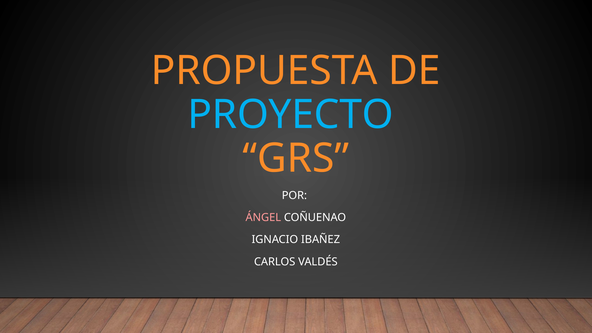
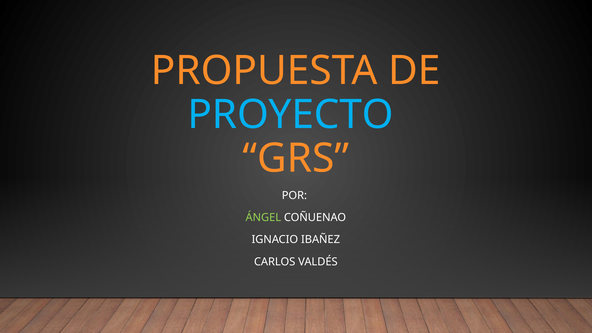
ÁNGEL colour: pink -> light green
